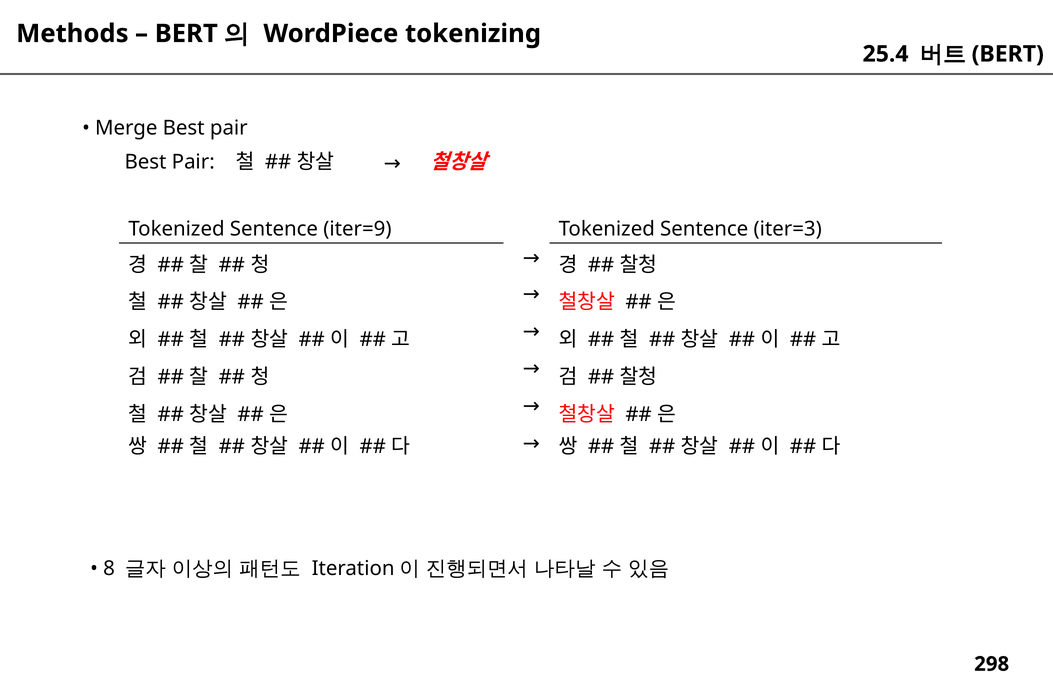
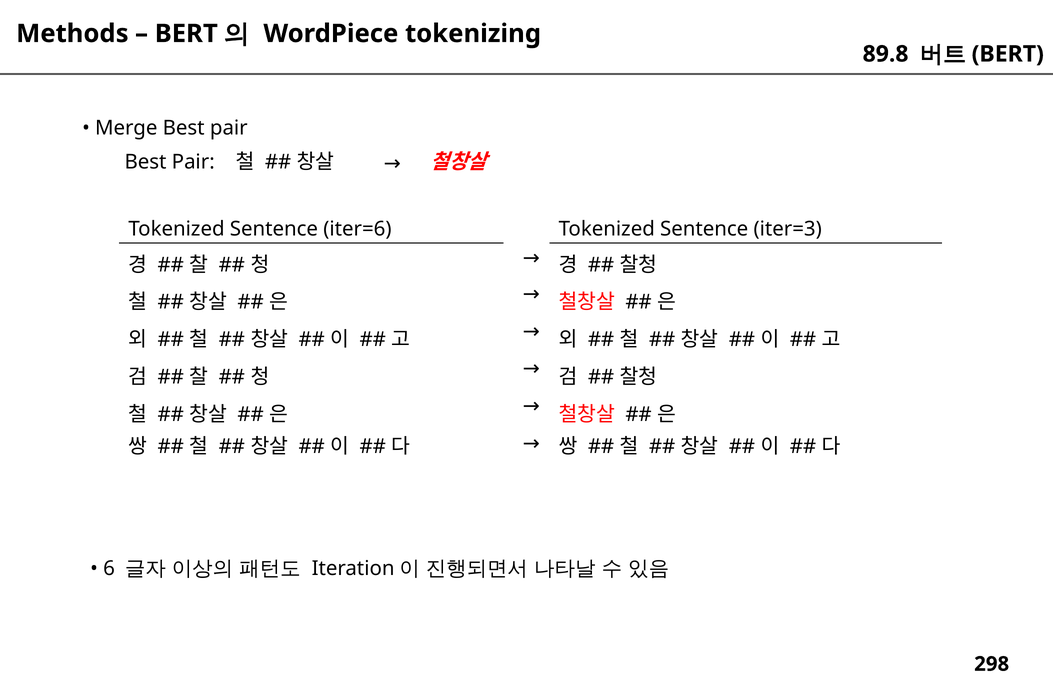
25.4: 25.4 -> 89.8
iter=9: iter=9 -> iter=6
8: 8 -> 6
